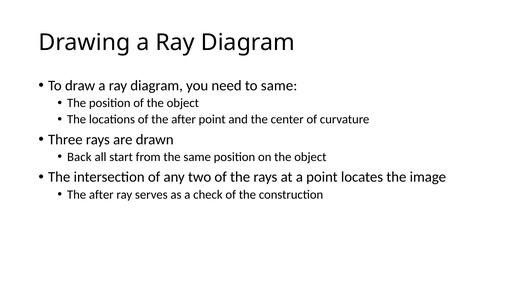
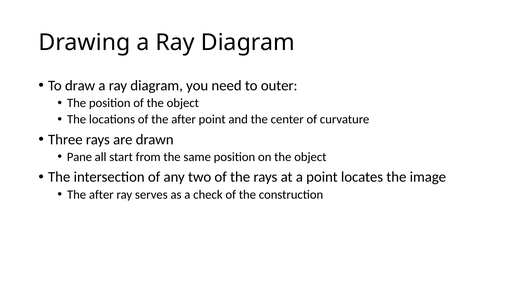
to same: same -> outer
Back: Back -> Pane
